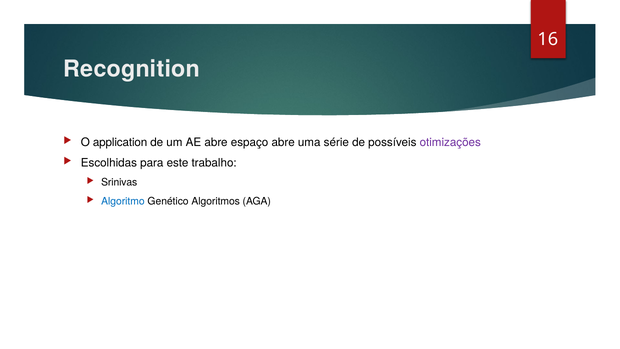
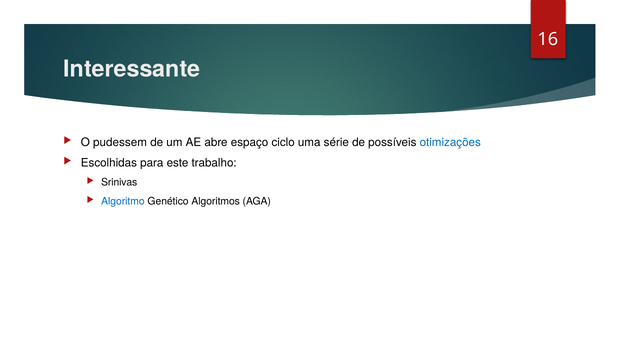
Recognition: Recognition -> Interessante
application: application -> pudessem
espaço abre: abre -> ciclo
otimizações colour: purple -> blue
